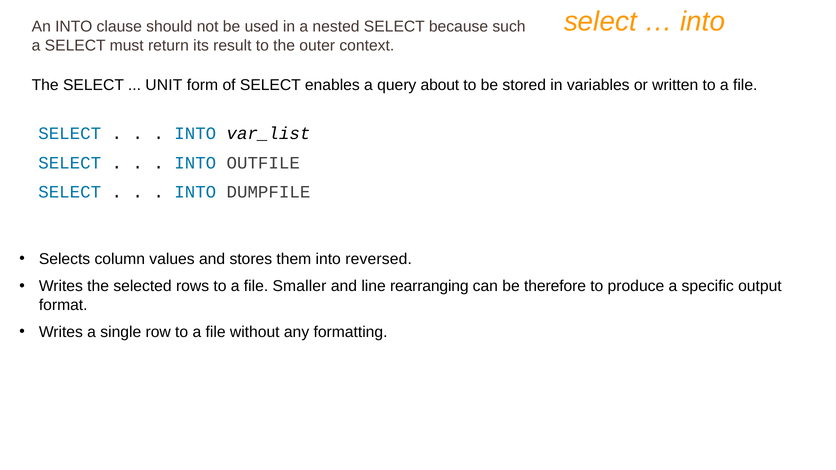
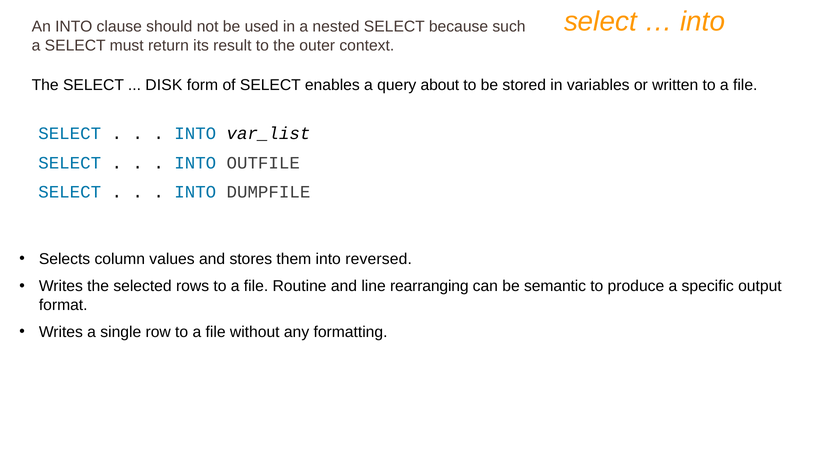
UNIT: UNIT -> DISK
Smaller: Smaller -> Routine
therefore: therefore -> semantic
